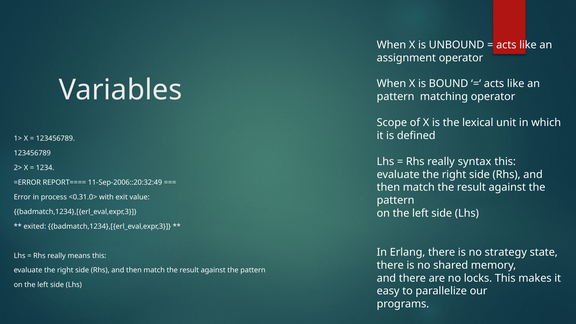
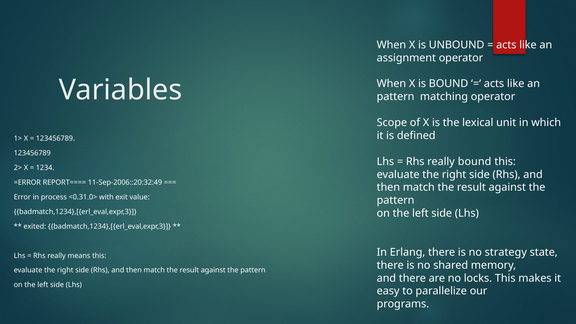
really syntax: syntax -> bound
